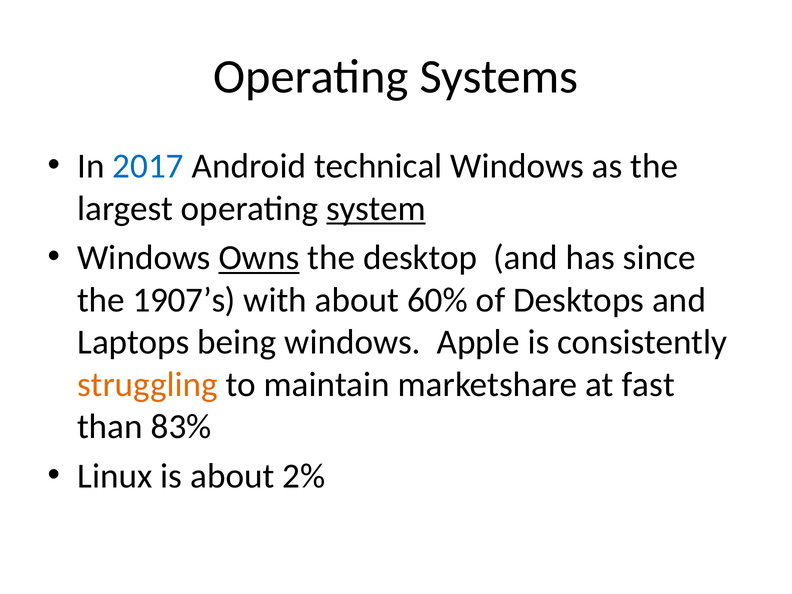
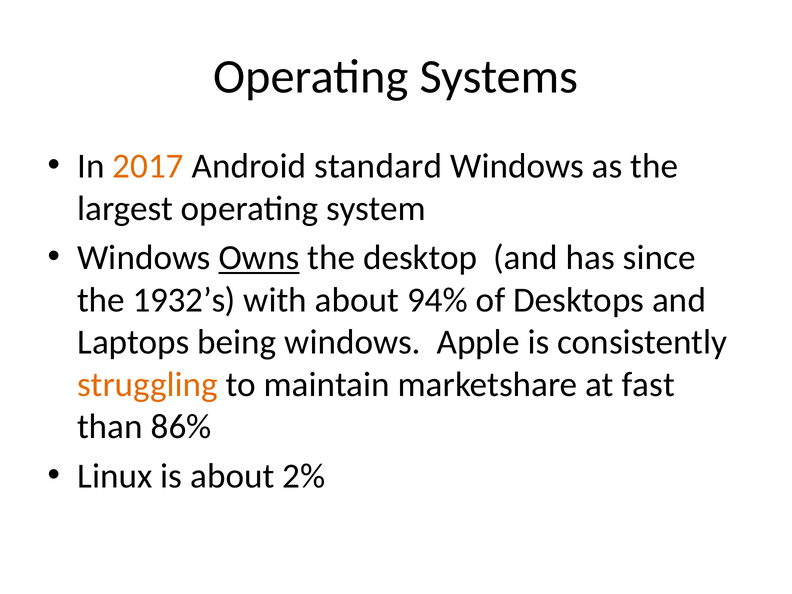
2017 colour: blue -> orange
technical: technical -> standard
system underline: present -> none
1907’s: 1907’s -> 1932’s
60%: 60% -> 94%
83%: 83% -> 86%
